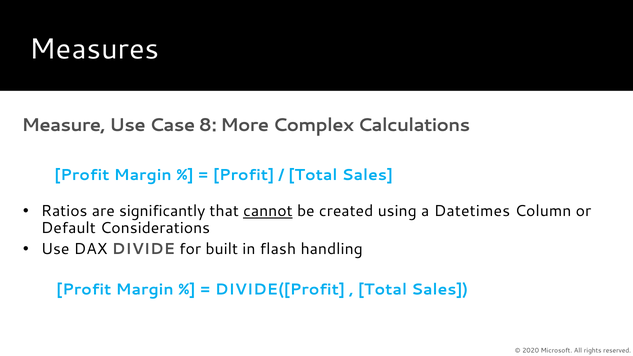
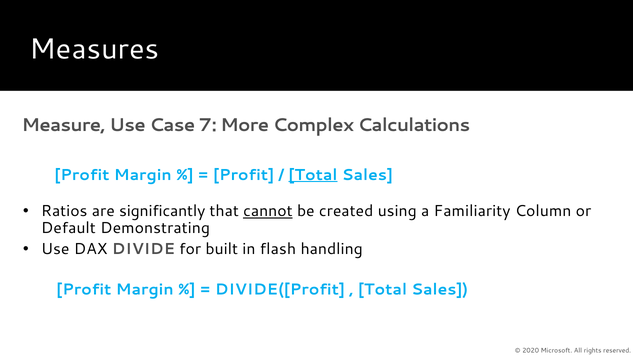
8: 8 -> 7
Total at (313, 175) underline: none -> present
Datetimes: Datetimes -> Familiarity
Considerations: Considerations -> Demonstrating
